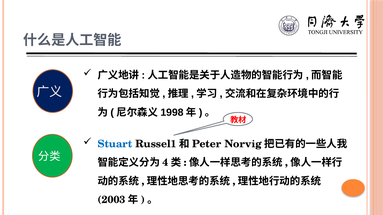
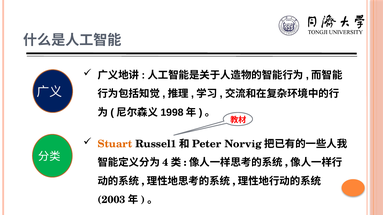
Stuart colour: blue -> orange
